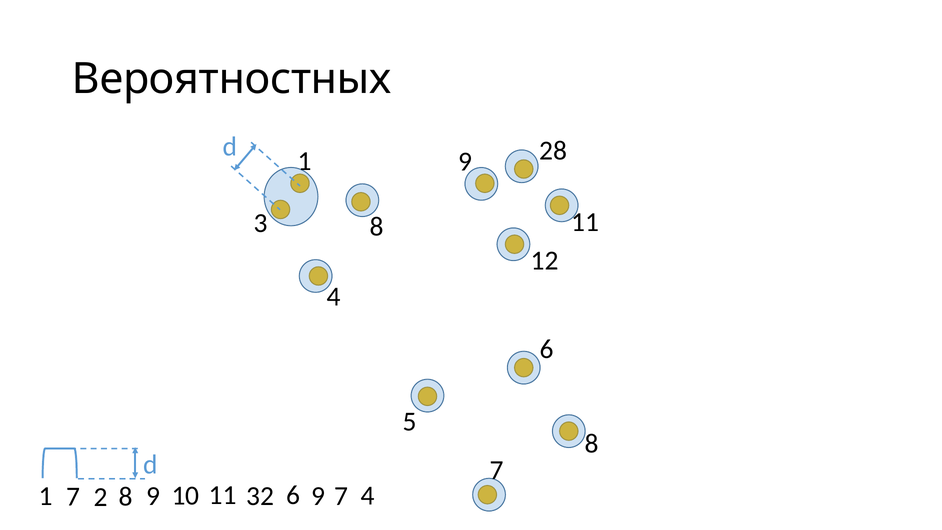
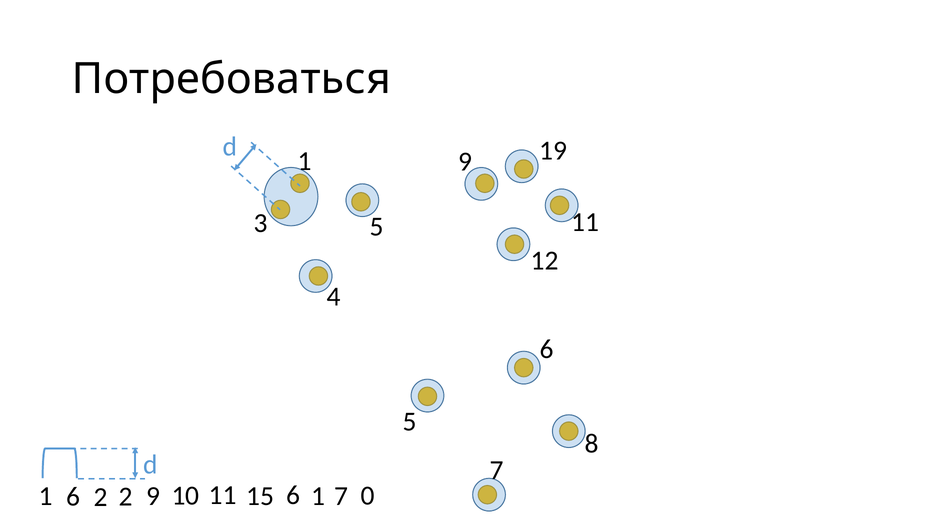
Вероятностных: Вероятностных -> Потребоваться
28: 28 -> 19
3 8: 8 -> 5
1 7: 7 -> 6
2 8: 8 -> 2
32: 32 -> 15
6 9: 9 -> 1
7 4: 4 -> 0
